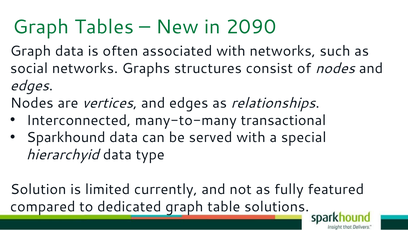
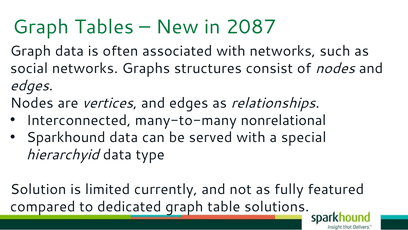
2090: 2090 -> 2087
transactional: transactional -> nonrelational
